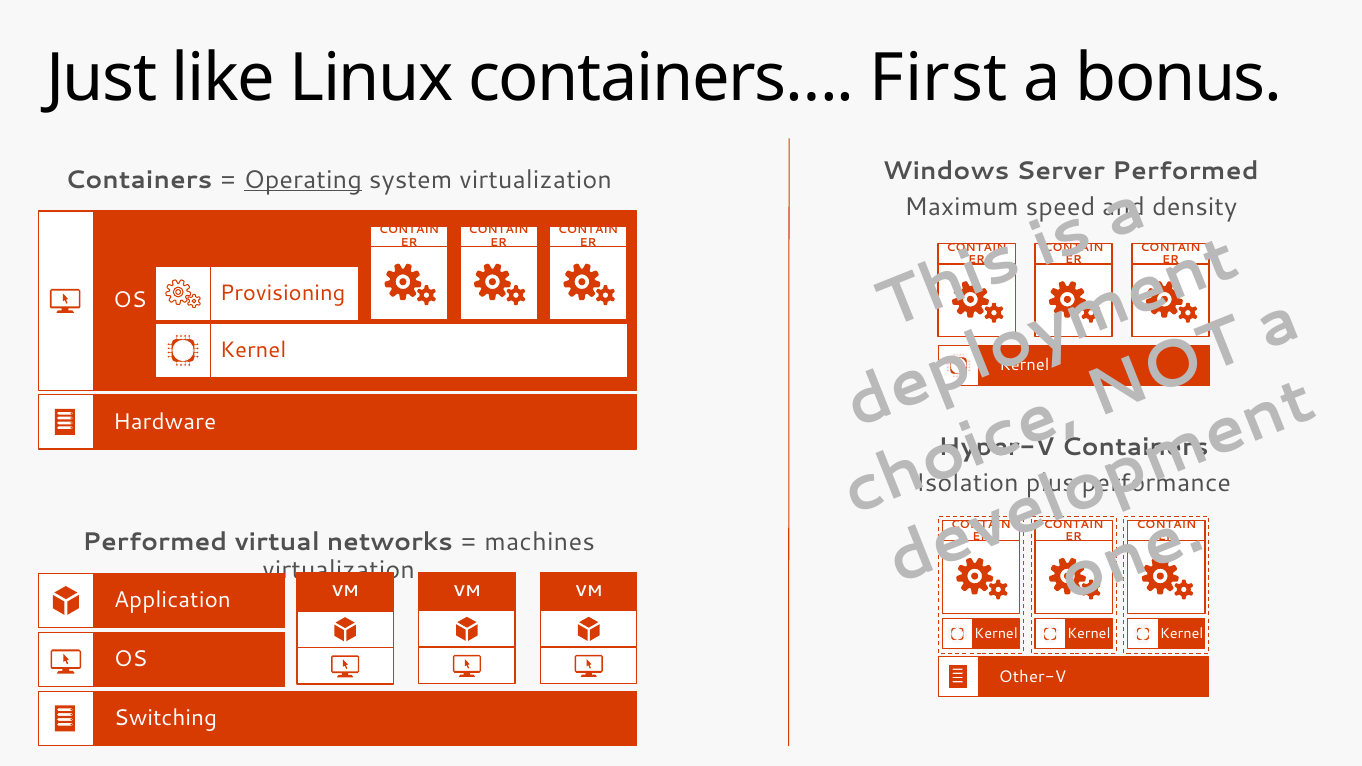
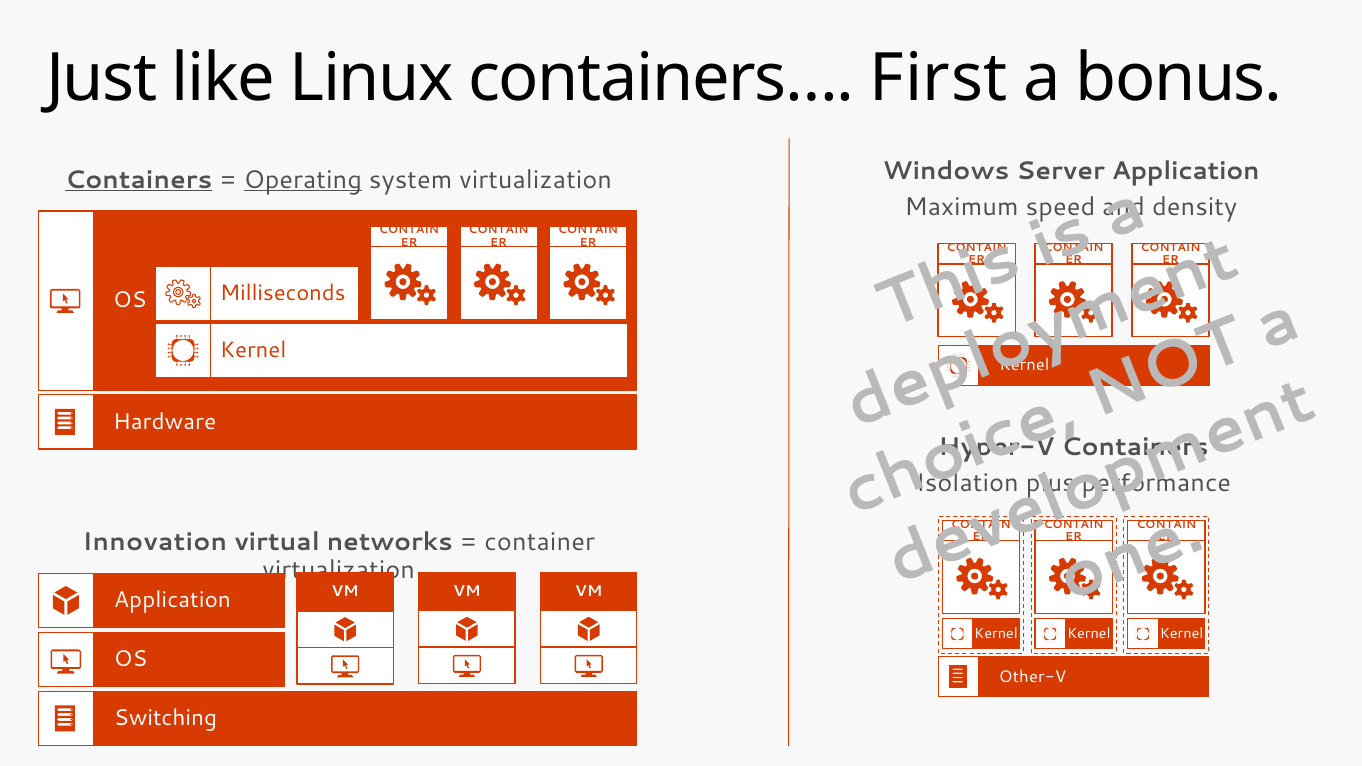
Server Performed: Performed -> Application
Containers at (139, 180) underline: none -> present
Provisioning: Provisioning -> Milliseconds
Performed at (155, 542): Performed -> Innovation
machines: machines -> container
